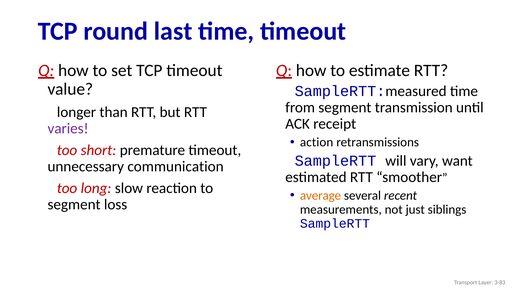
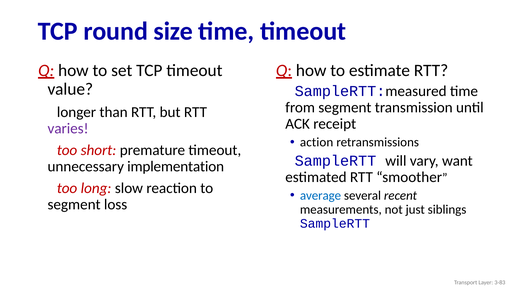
last: last -> size
communication: communication -> implementation
average colour: orange -> blue
